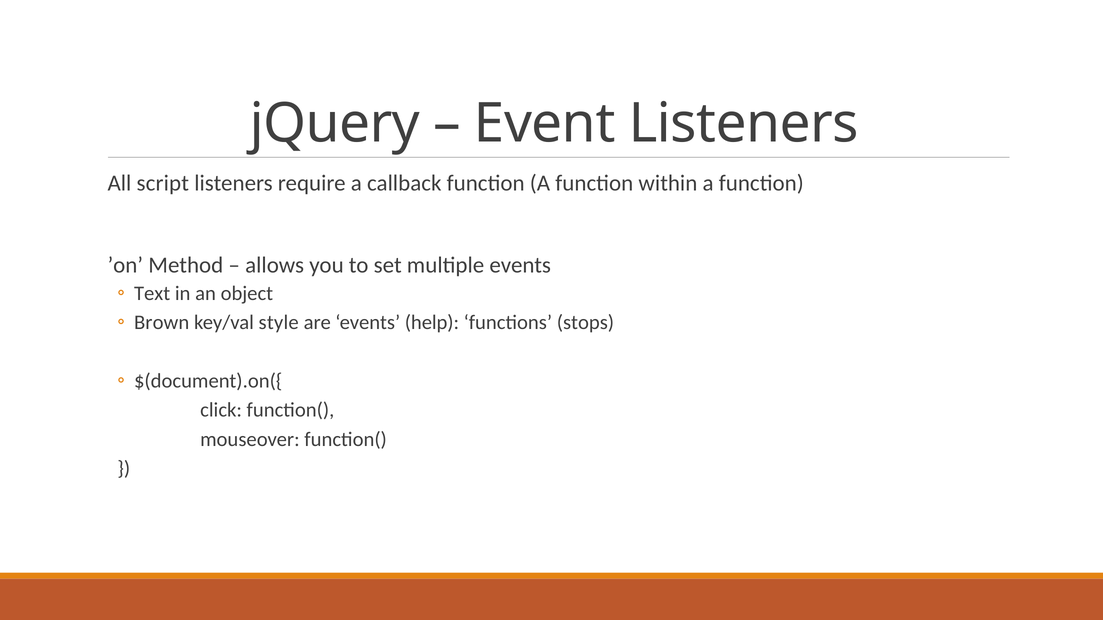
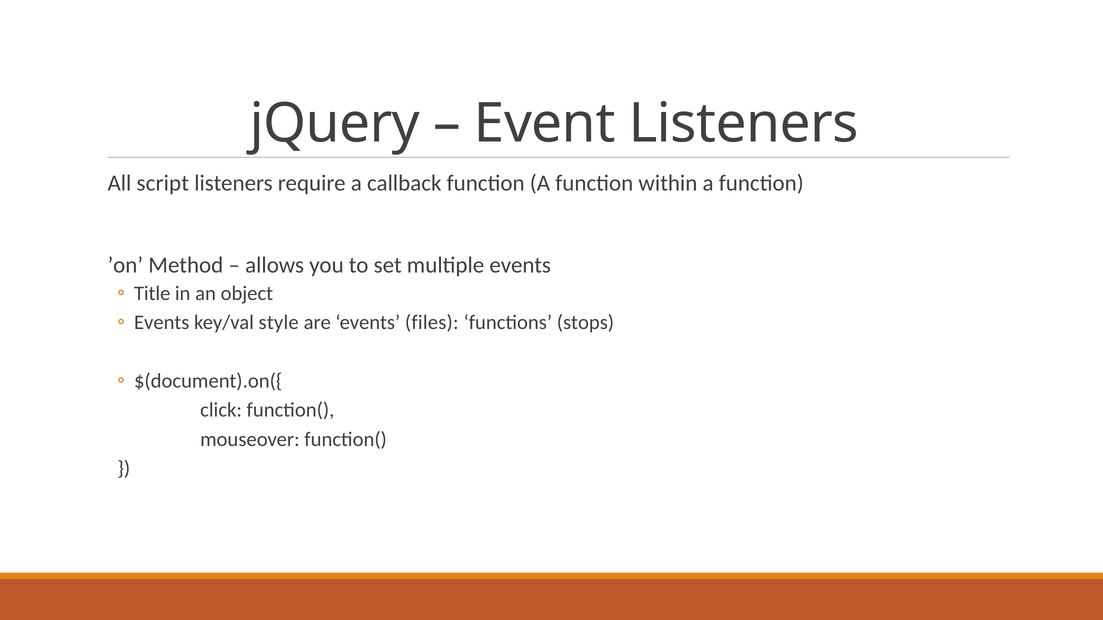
Text: Text -> Title
Brown at (162, 323): Brown -> Events
help: help -> files
